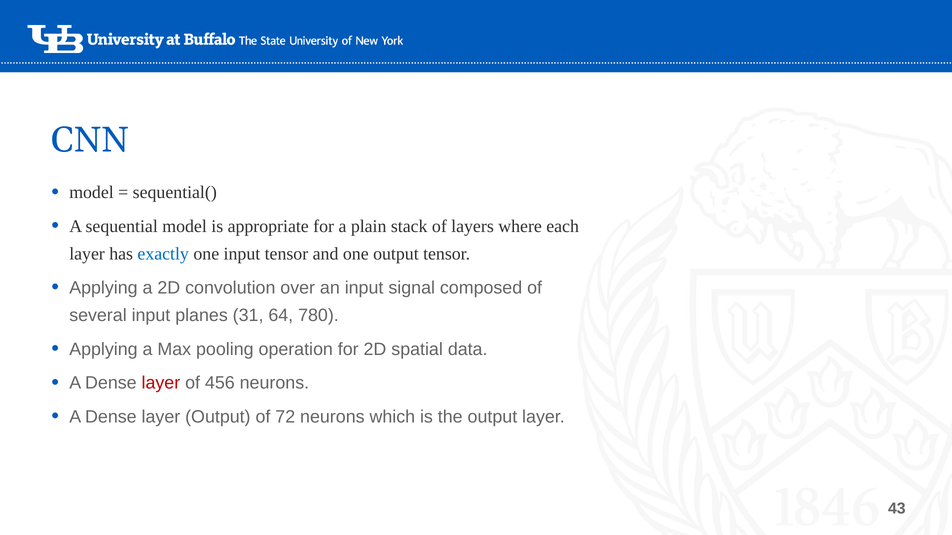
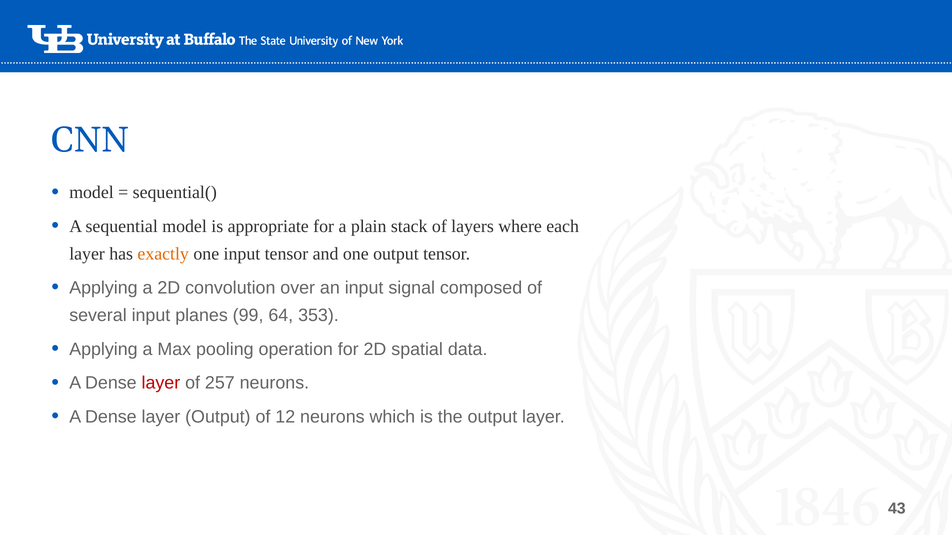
exactly colour: blue -> orange
31: 31 -> 99
780: 780 -> 353
456: 456 -> 257
72: 72 -> 12
